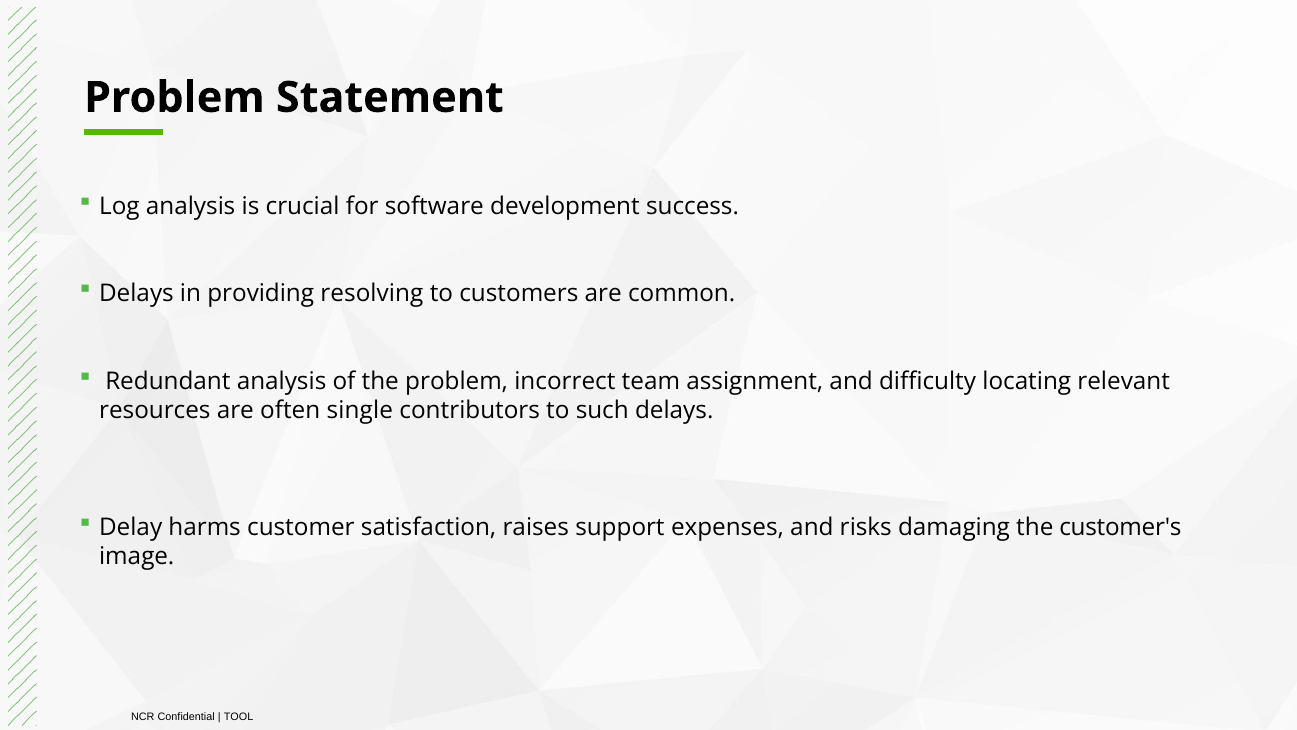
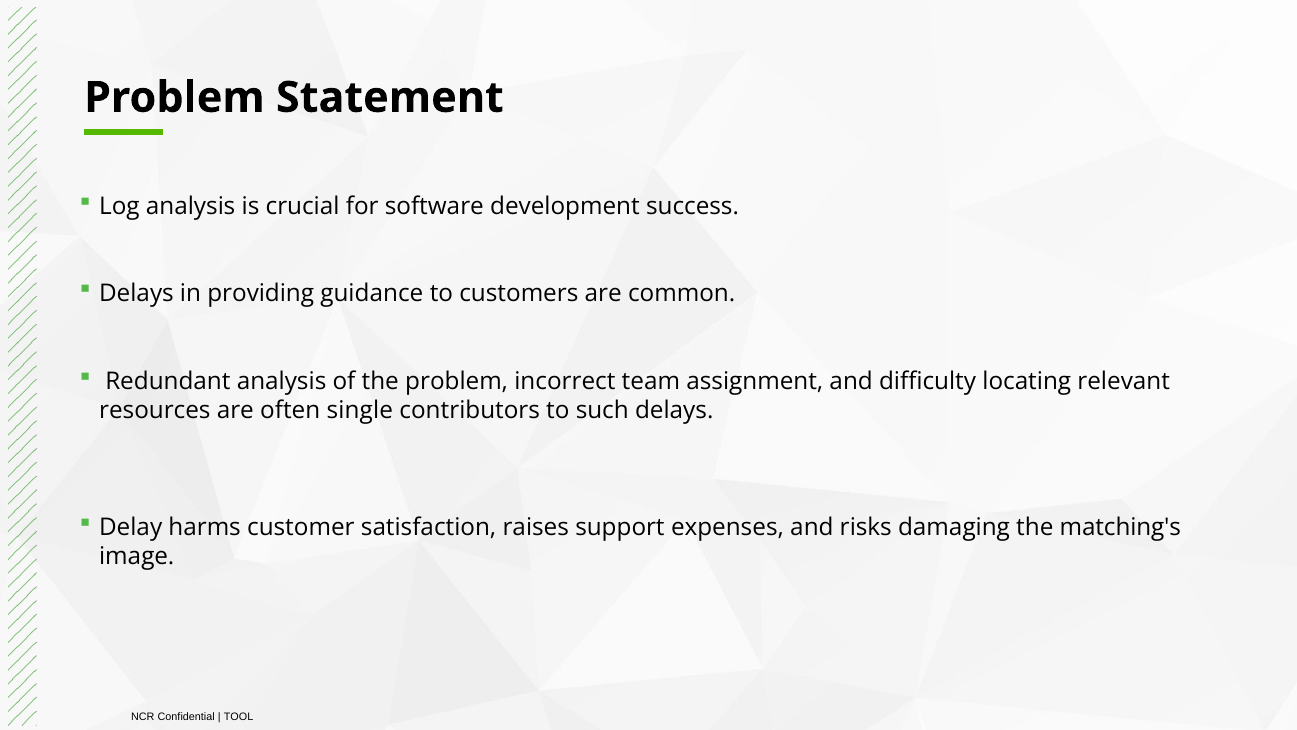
resolving: resolving -> guidance
customer's: customer's -> matching's
